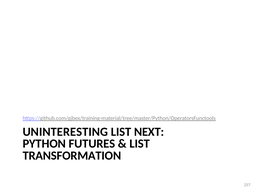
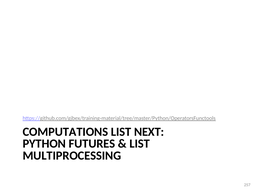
UNINTERESTING: UNINTERESTING -> COMPUTATIONS
TRANSFORMATION: TRANSFORMATION -> MULTIPROCESSING
